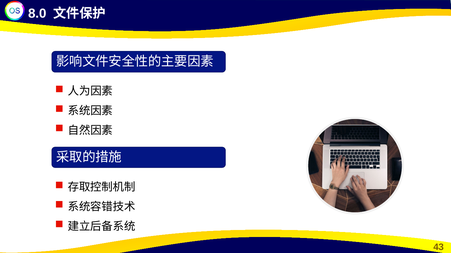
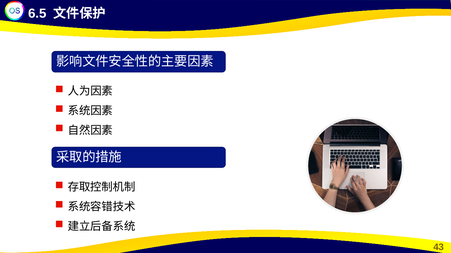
8.0: 8.0 -> 6.5
